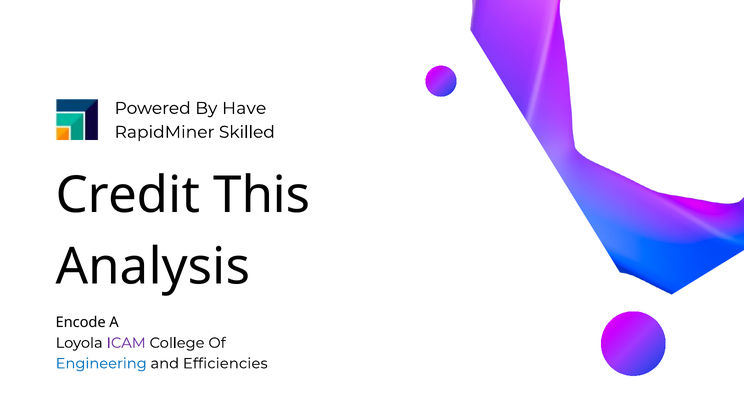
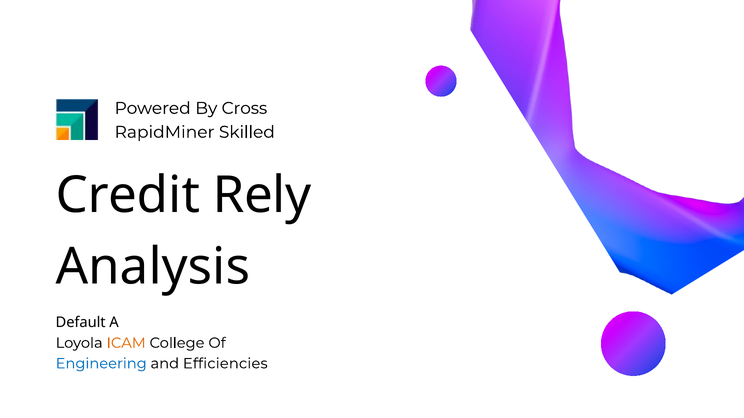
Have: Have -> Cross
This: This -> Rely
Encode: Encode -> Default
ICAM colour: purple -> orange
